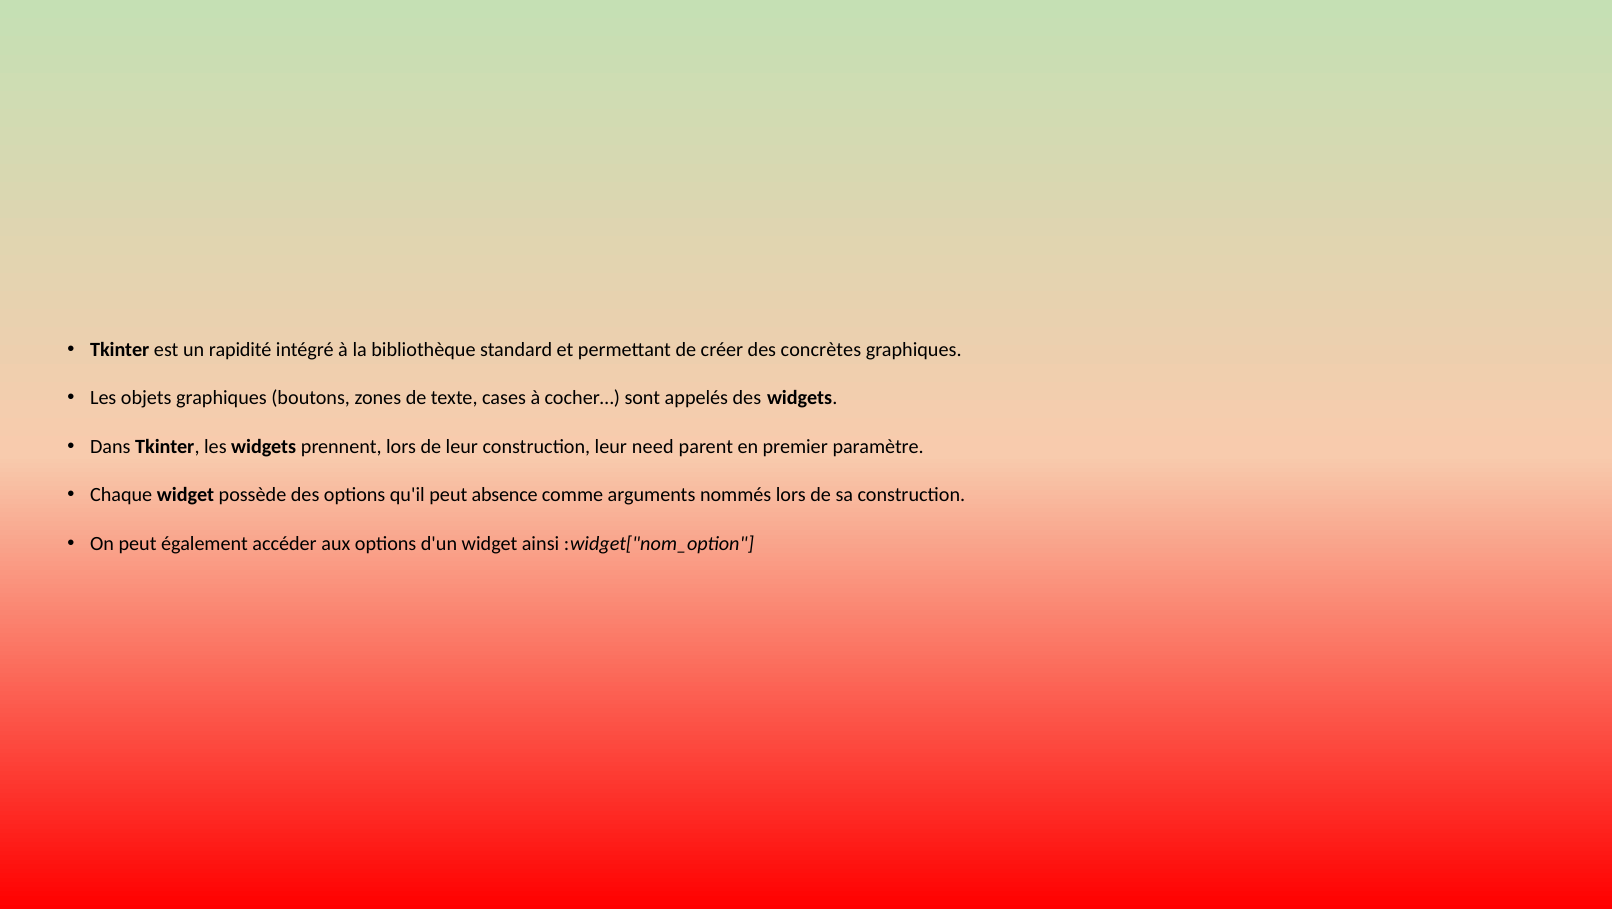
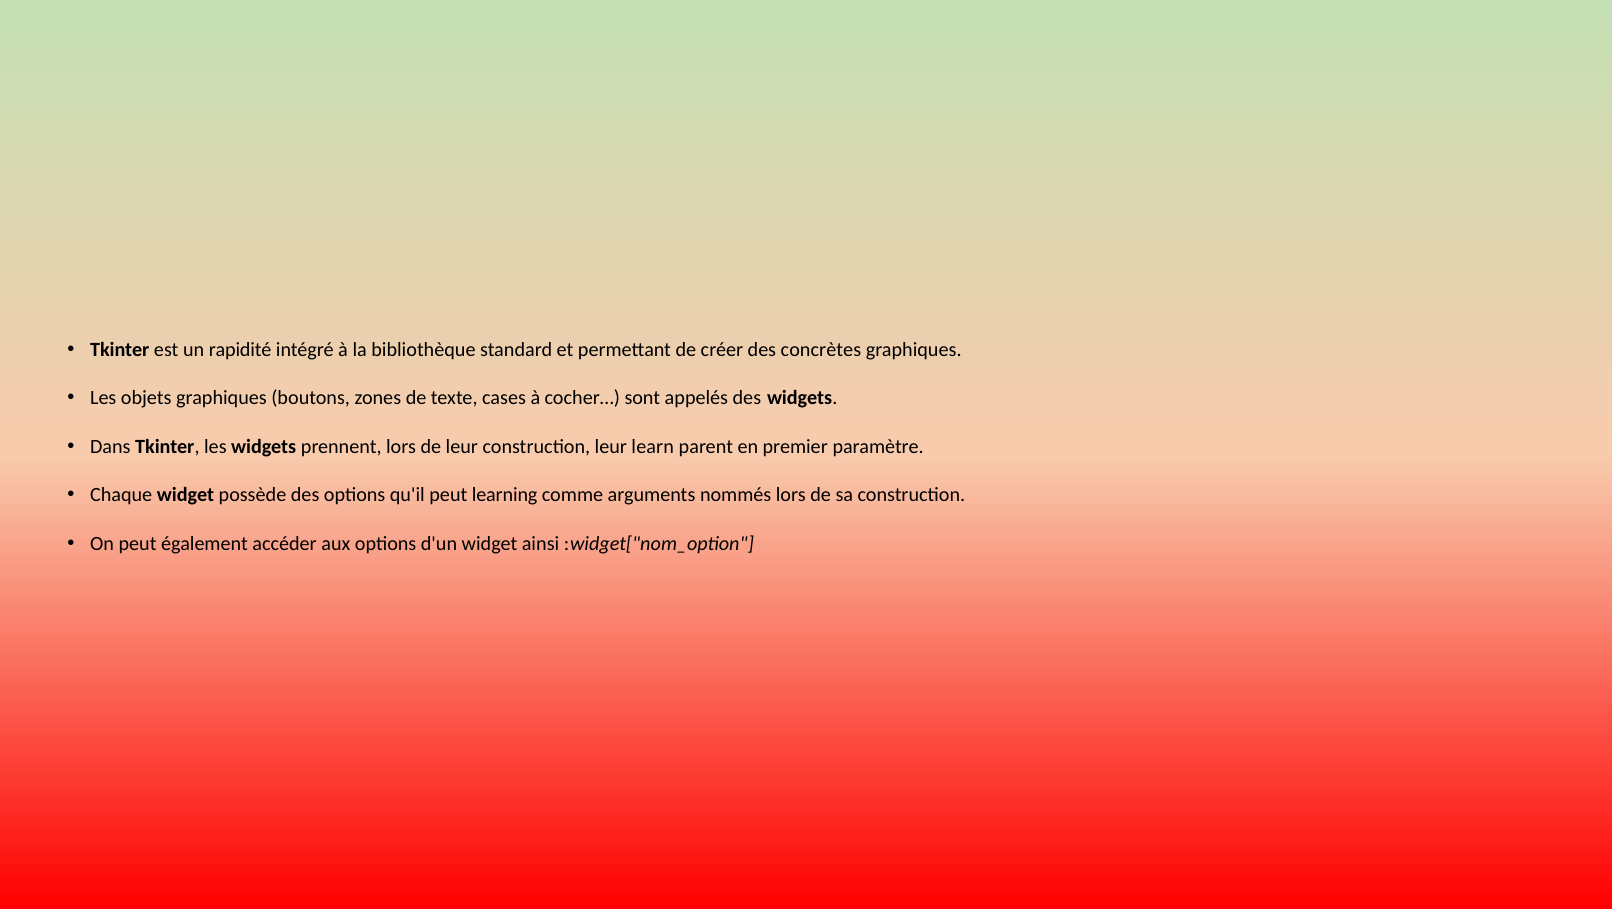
need: need -> learn
absence: absence -> learning
